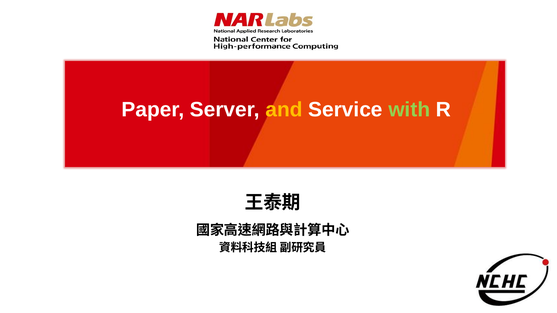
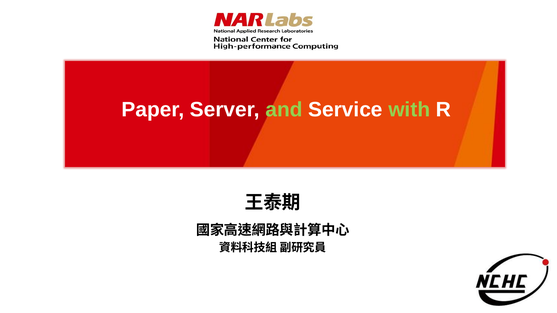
and colour: yellow -> light green
